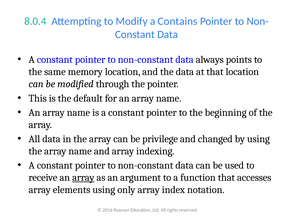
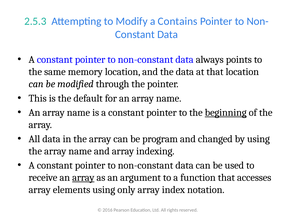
8.0.4: 8.0.4 -> 2.5.3
beginning underline: none -> present
privilege: privilege -> program
